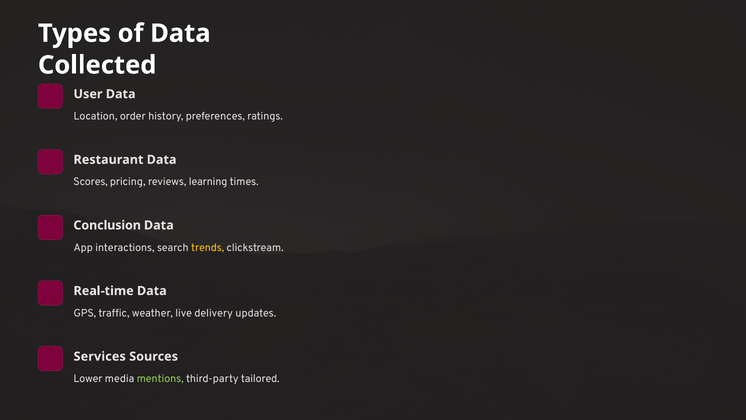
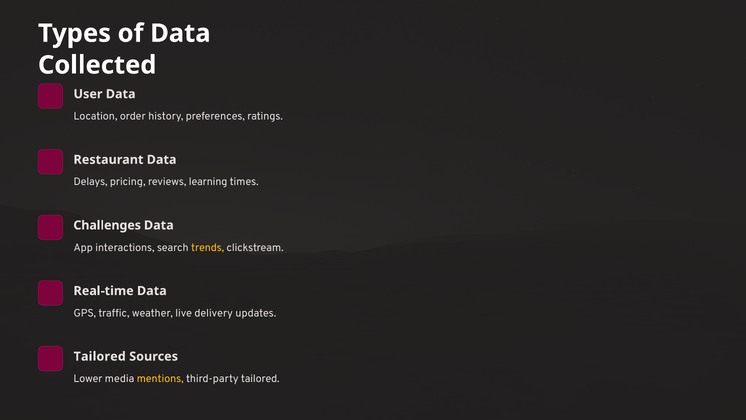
Scores: Scores -> Delays
Conclusion: Conclusion -> Challenges
Services at (100, 356): Services -> Tailored
mentions colour: light green -> yellow
